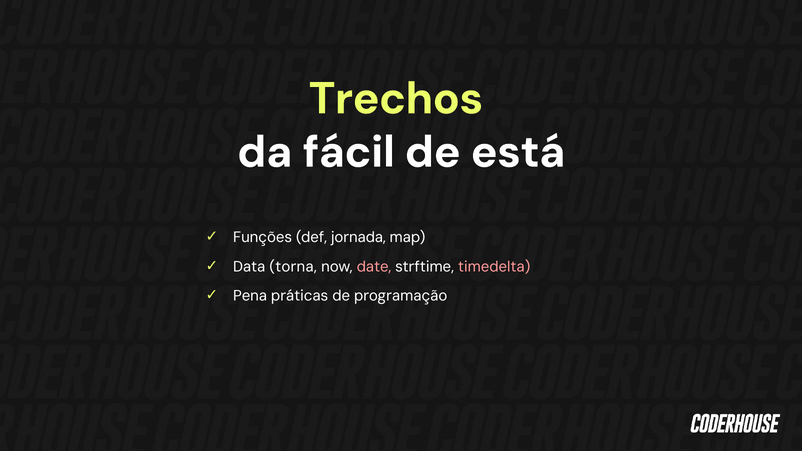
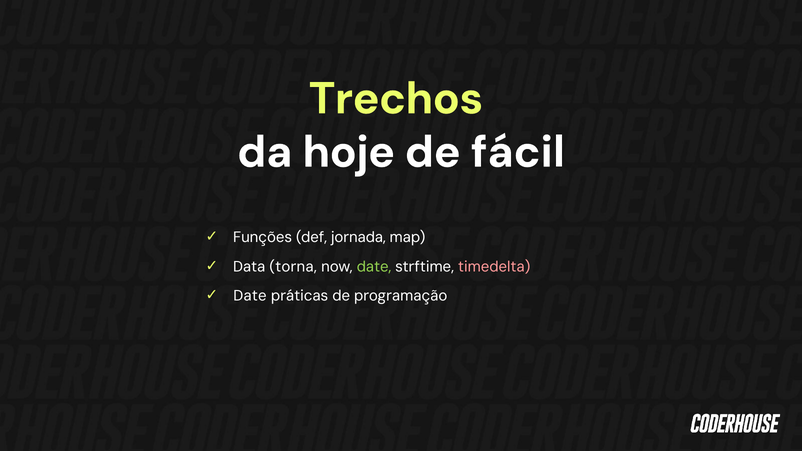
fácil: fácil -> hoje
está: está -> fácil
date at (374, 267) colour: pink -> light green
Pena at (250, 296): Pena -> Date
